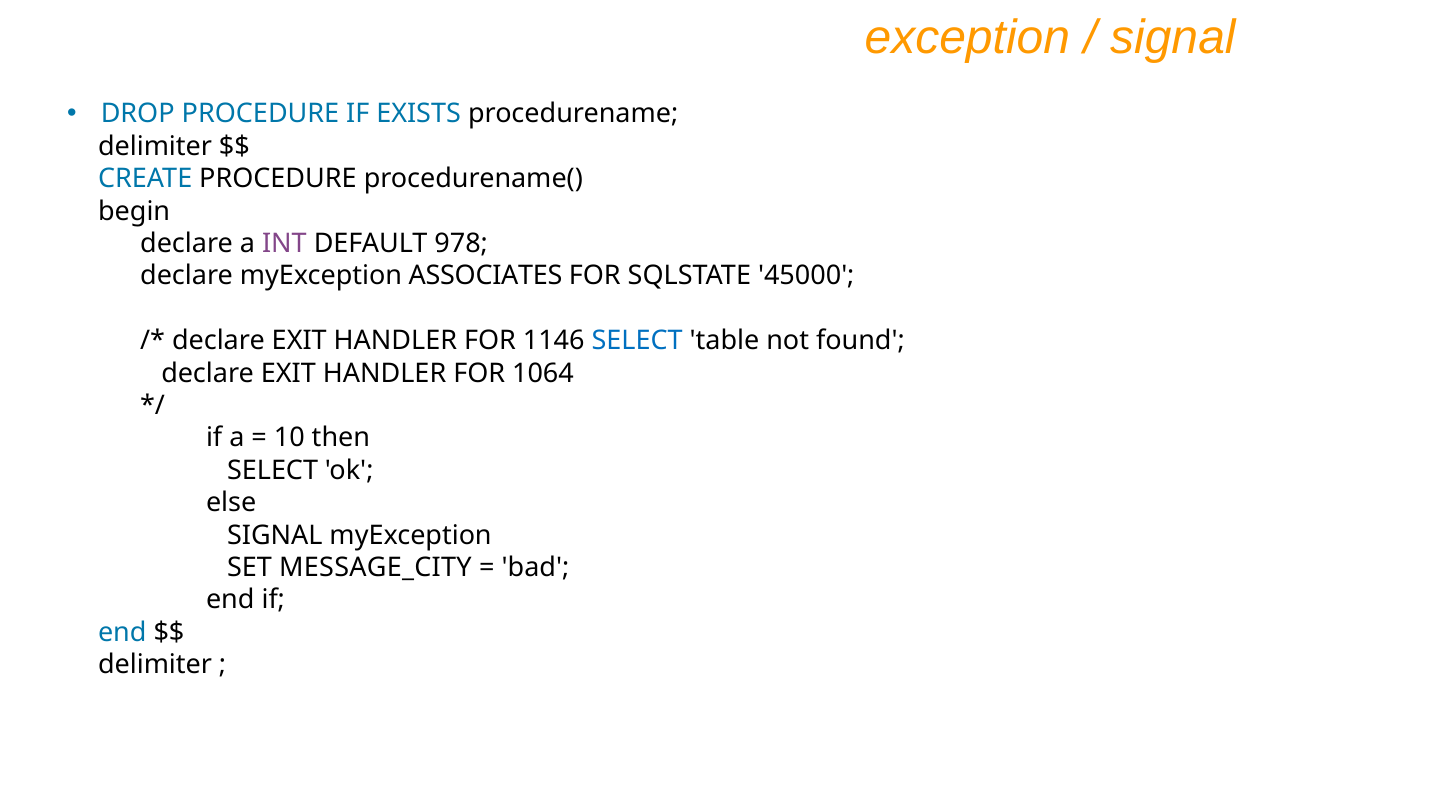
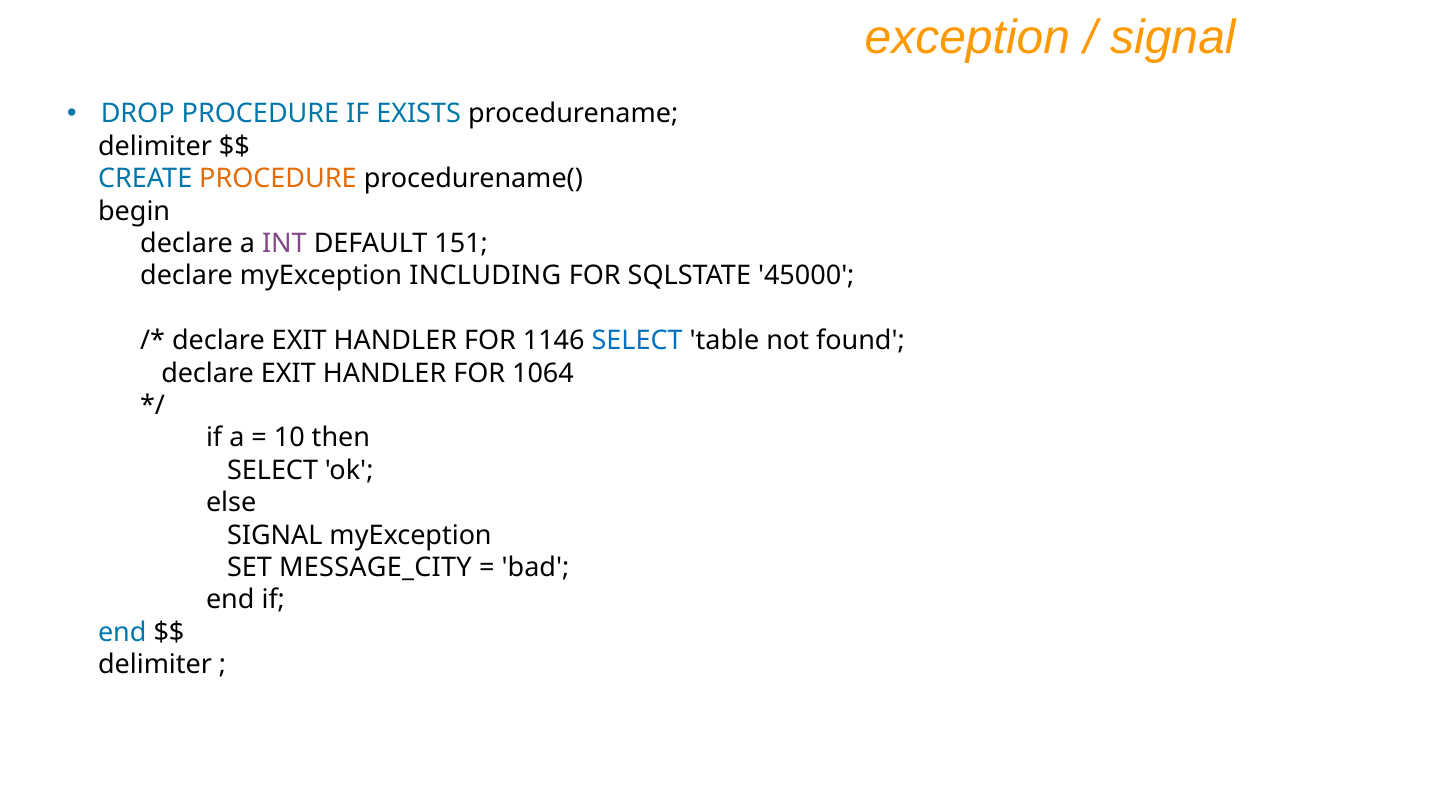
PROCEDURE at (278, 179) colour: black -> orange
978: 978 -> 151
ASSOCIATES: ASSOCIATES -> INCLUDING
